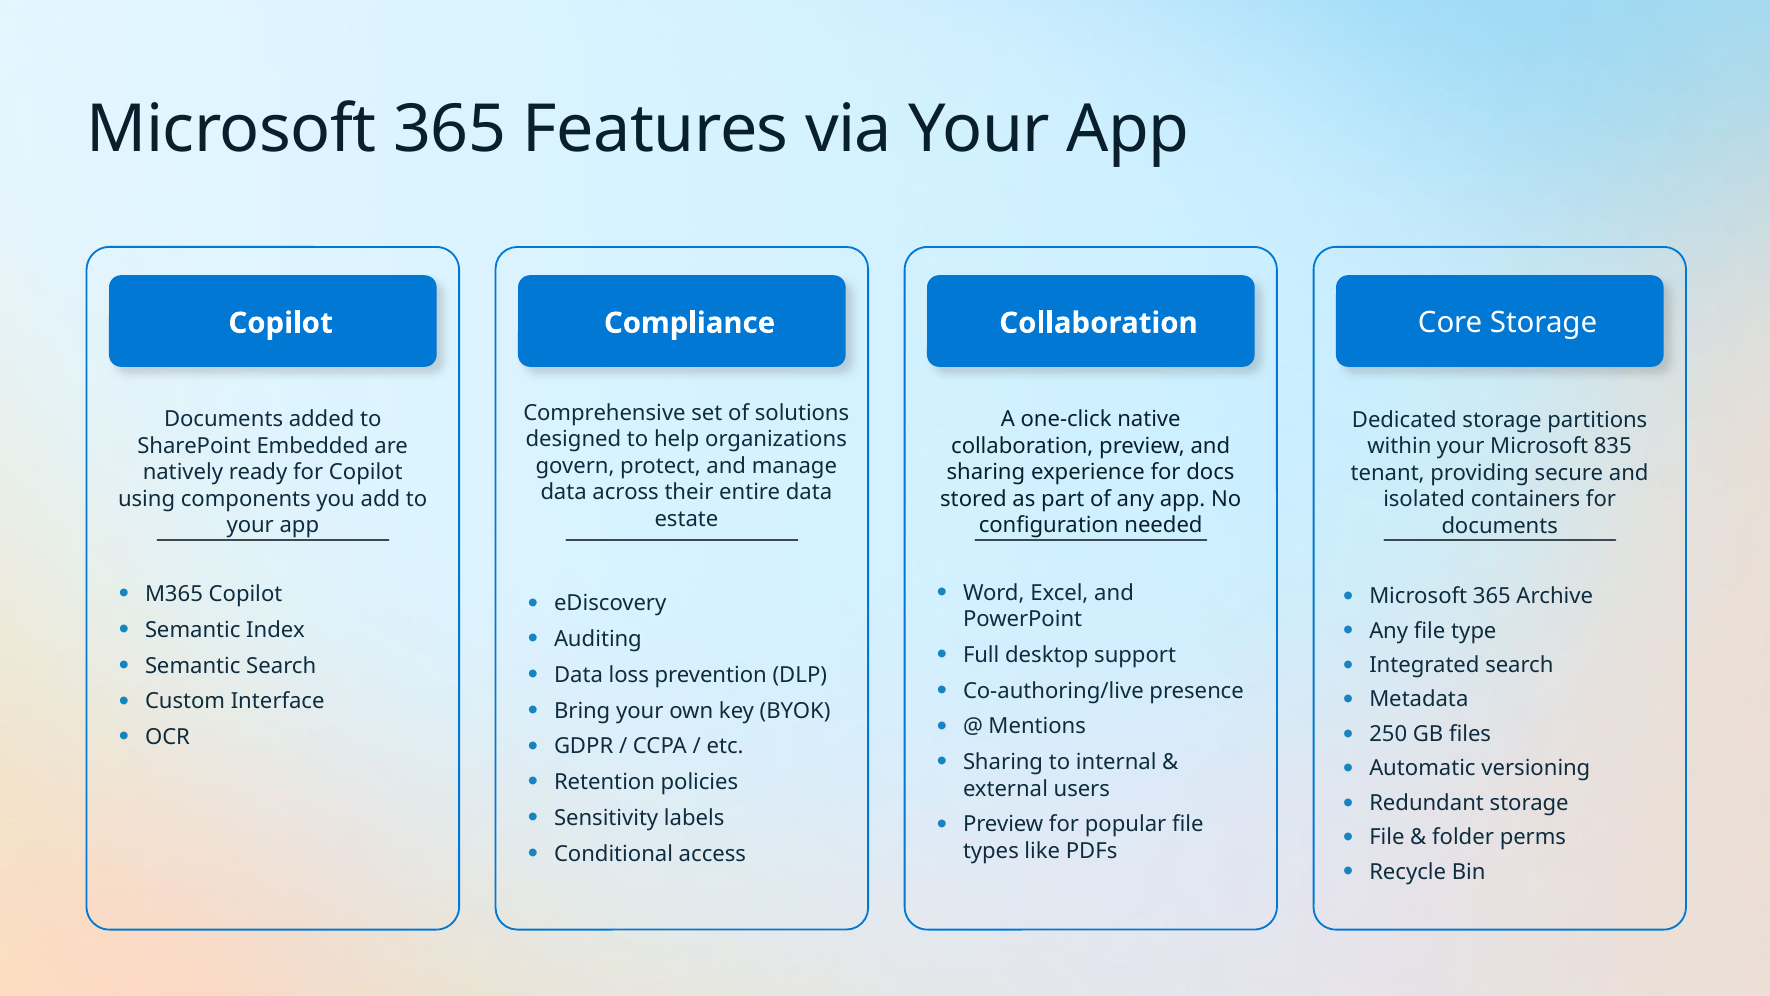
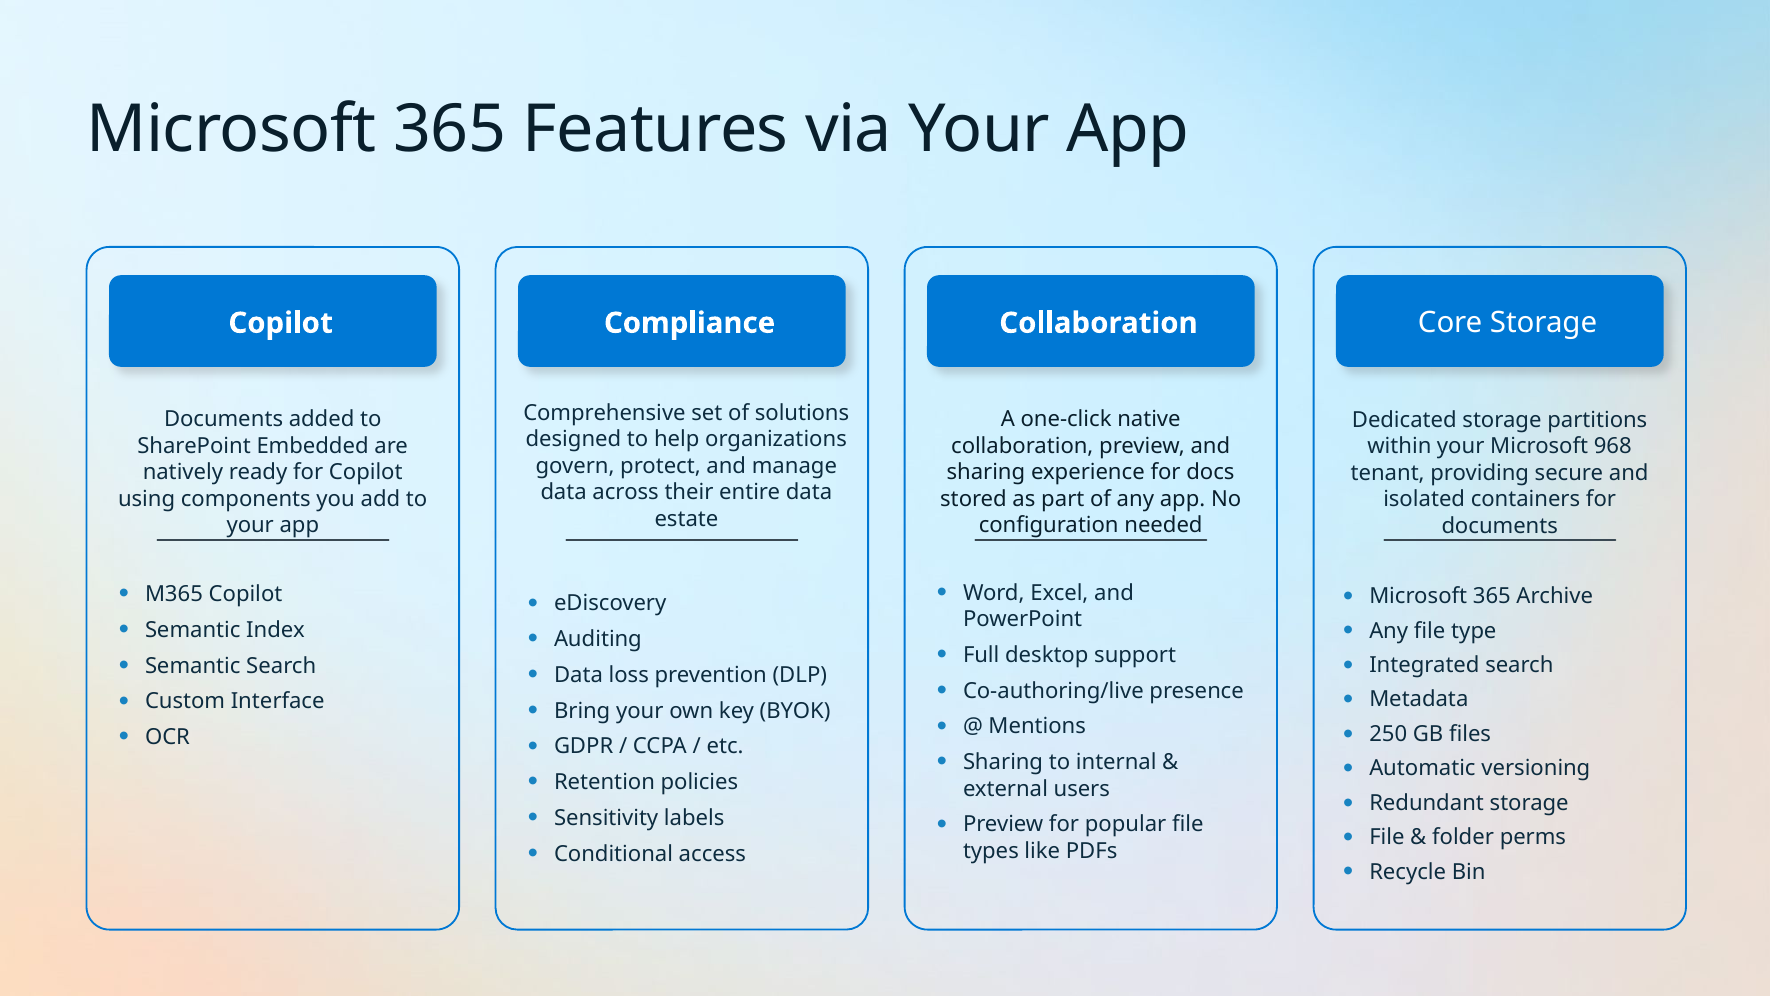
835: 835 -> 968
